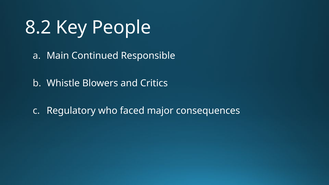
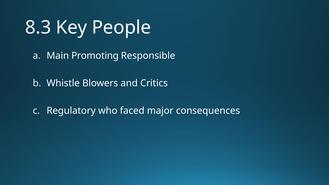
8.2: 8.2 -> 8.3
Continued: Continued -> Promoting
